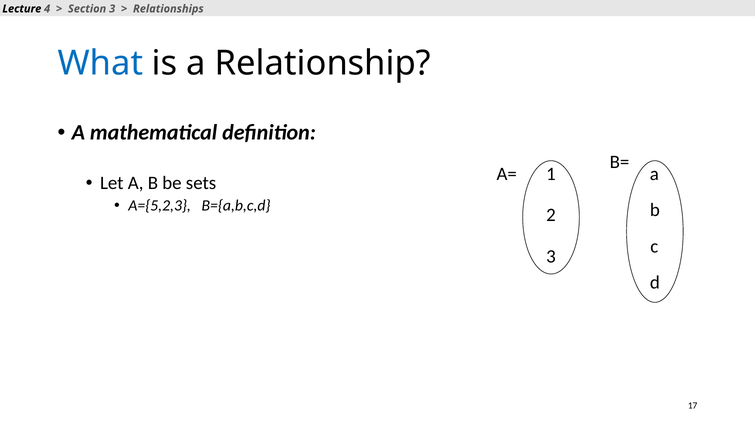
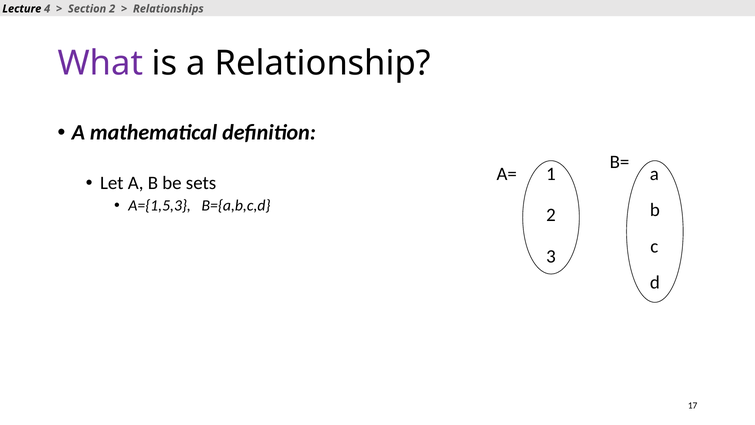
Section 3: 3 -> 2
What colour: blue -> purple
A={5,2,3: A={5,2,3 -> A={1,5,3
